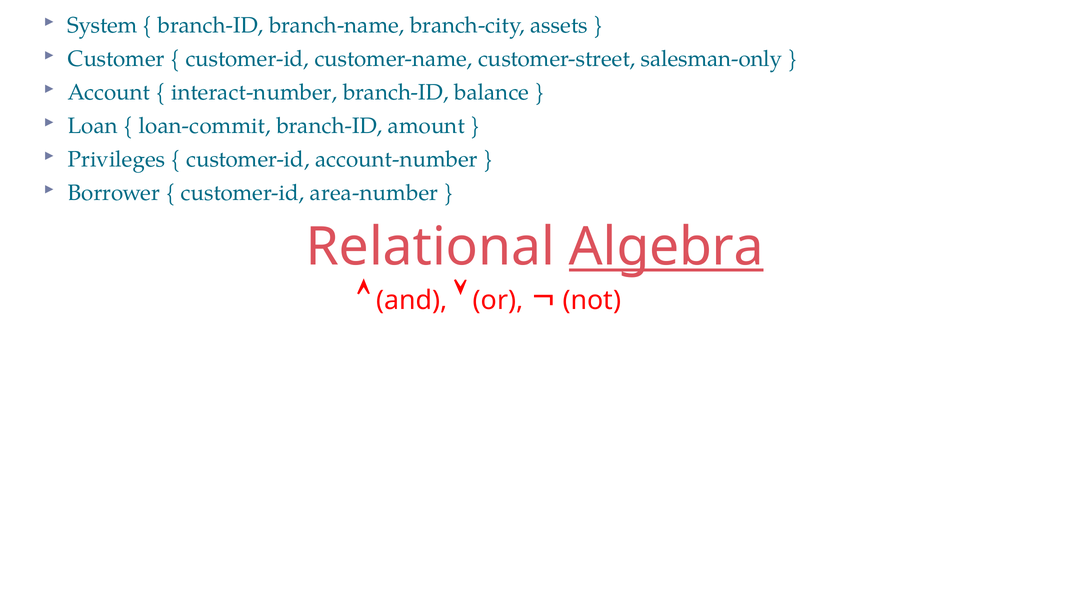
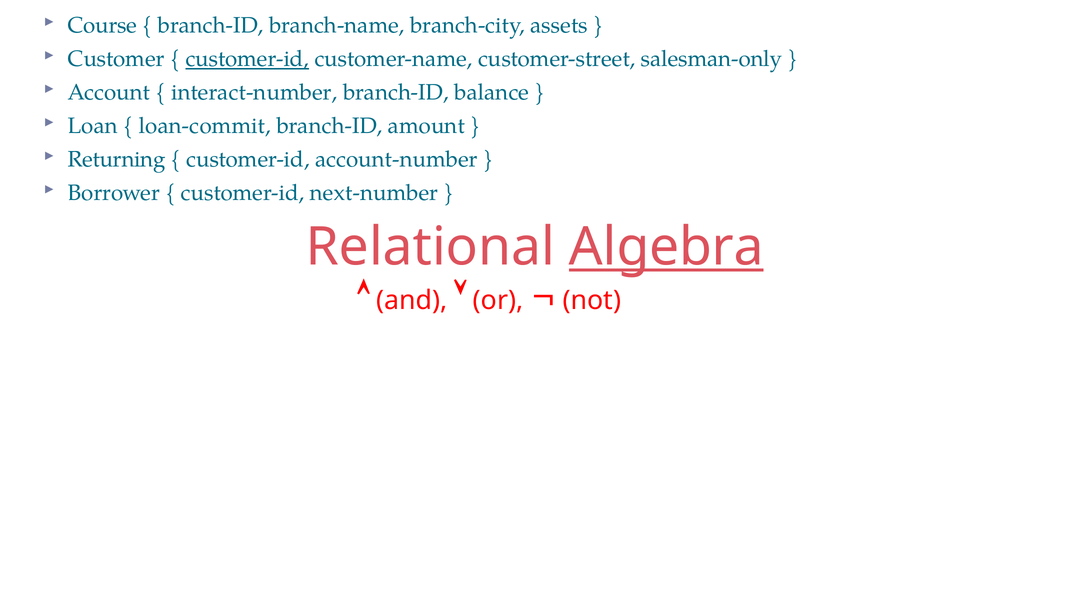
System: System -> Course
customer-id at (247, 59) underline: none -> present
Privileges: Privileges -> Returning
area-number: area-number -> next-number
